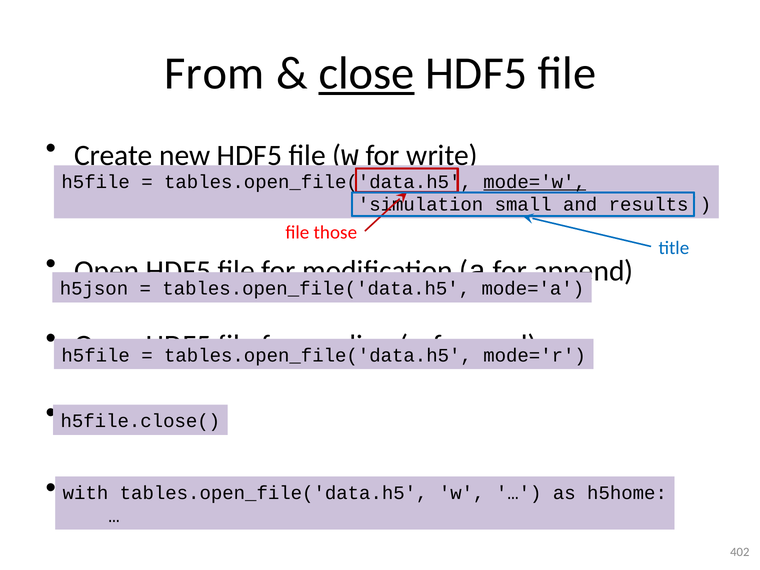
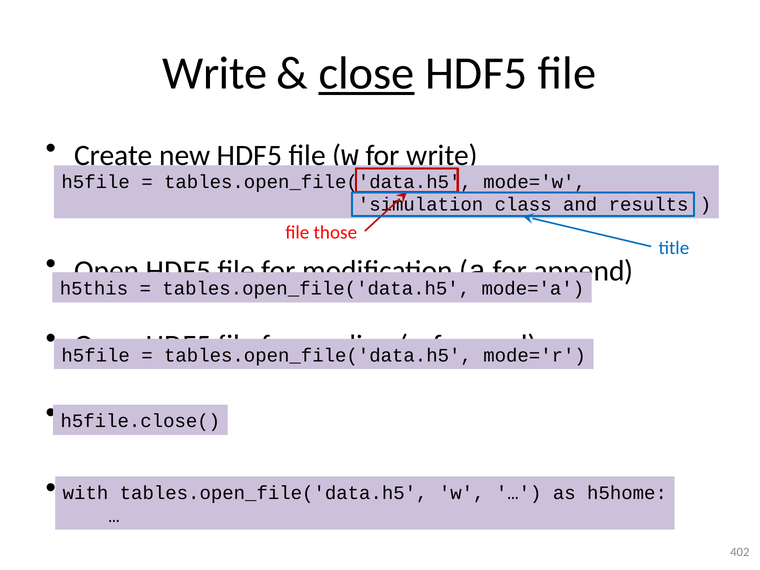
From at (214, 74): From -> Write
mode='w underline: present -> none
small: small -> class
h5json: h5json -> h5this
